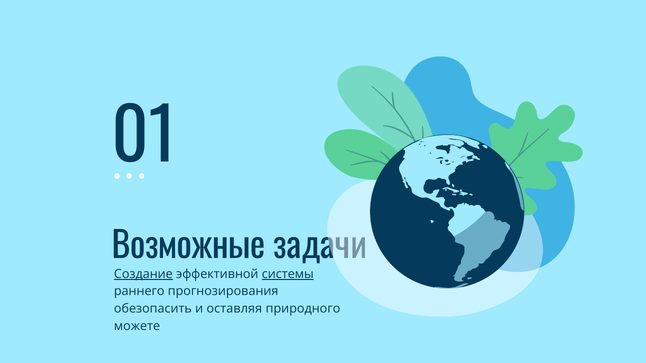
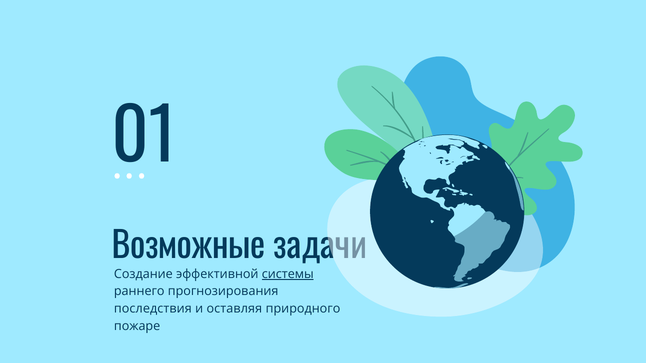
Создание underline: present -> none
обезопасить: обезопасить -> последствия
можете: можете -> пожаре
